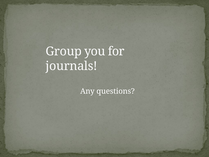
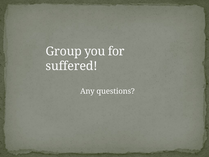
journals: journals -> suffered
